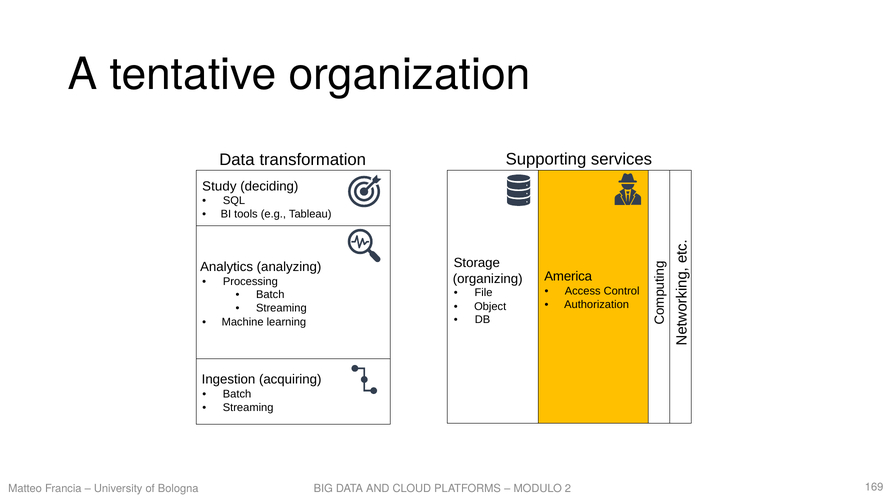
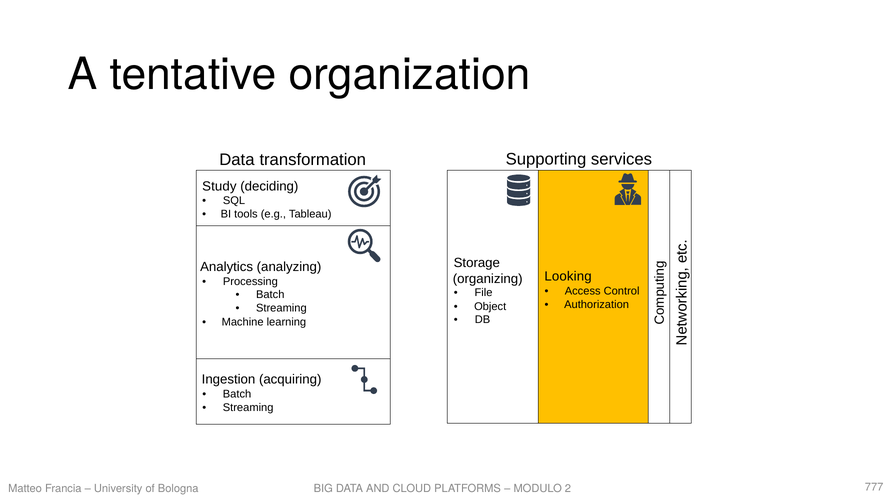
America: America -> Looking
169: 169 -> 777
